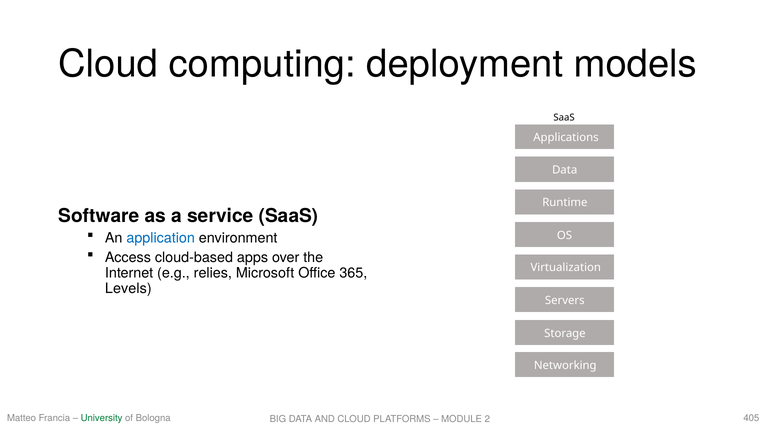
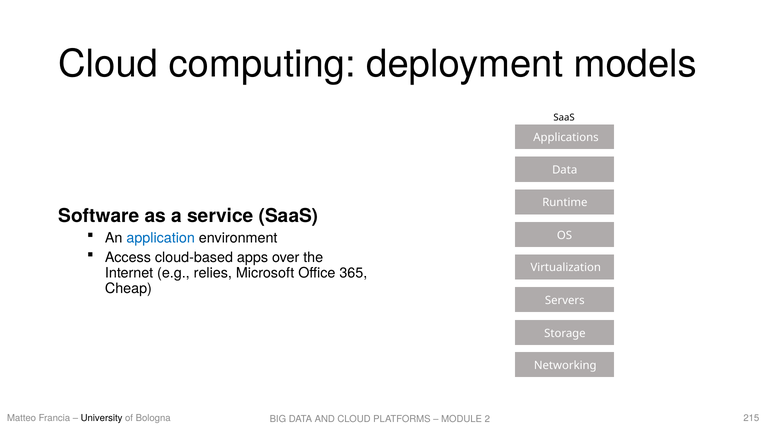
Levels: Levels -> Cheap
University colour: green -> black
405: 405 -> 215
